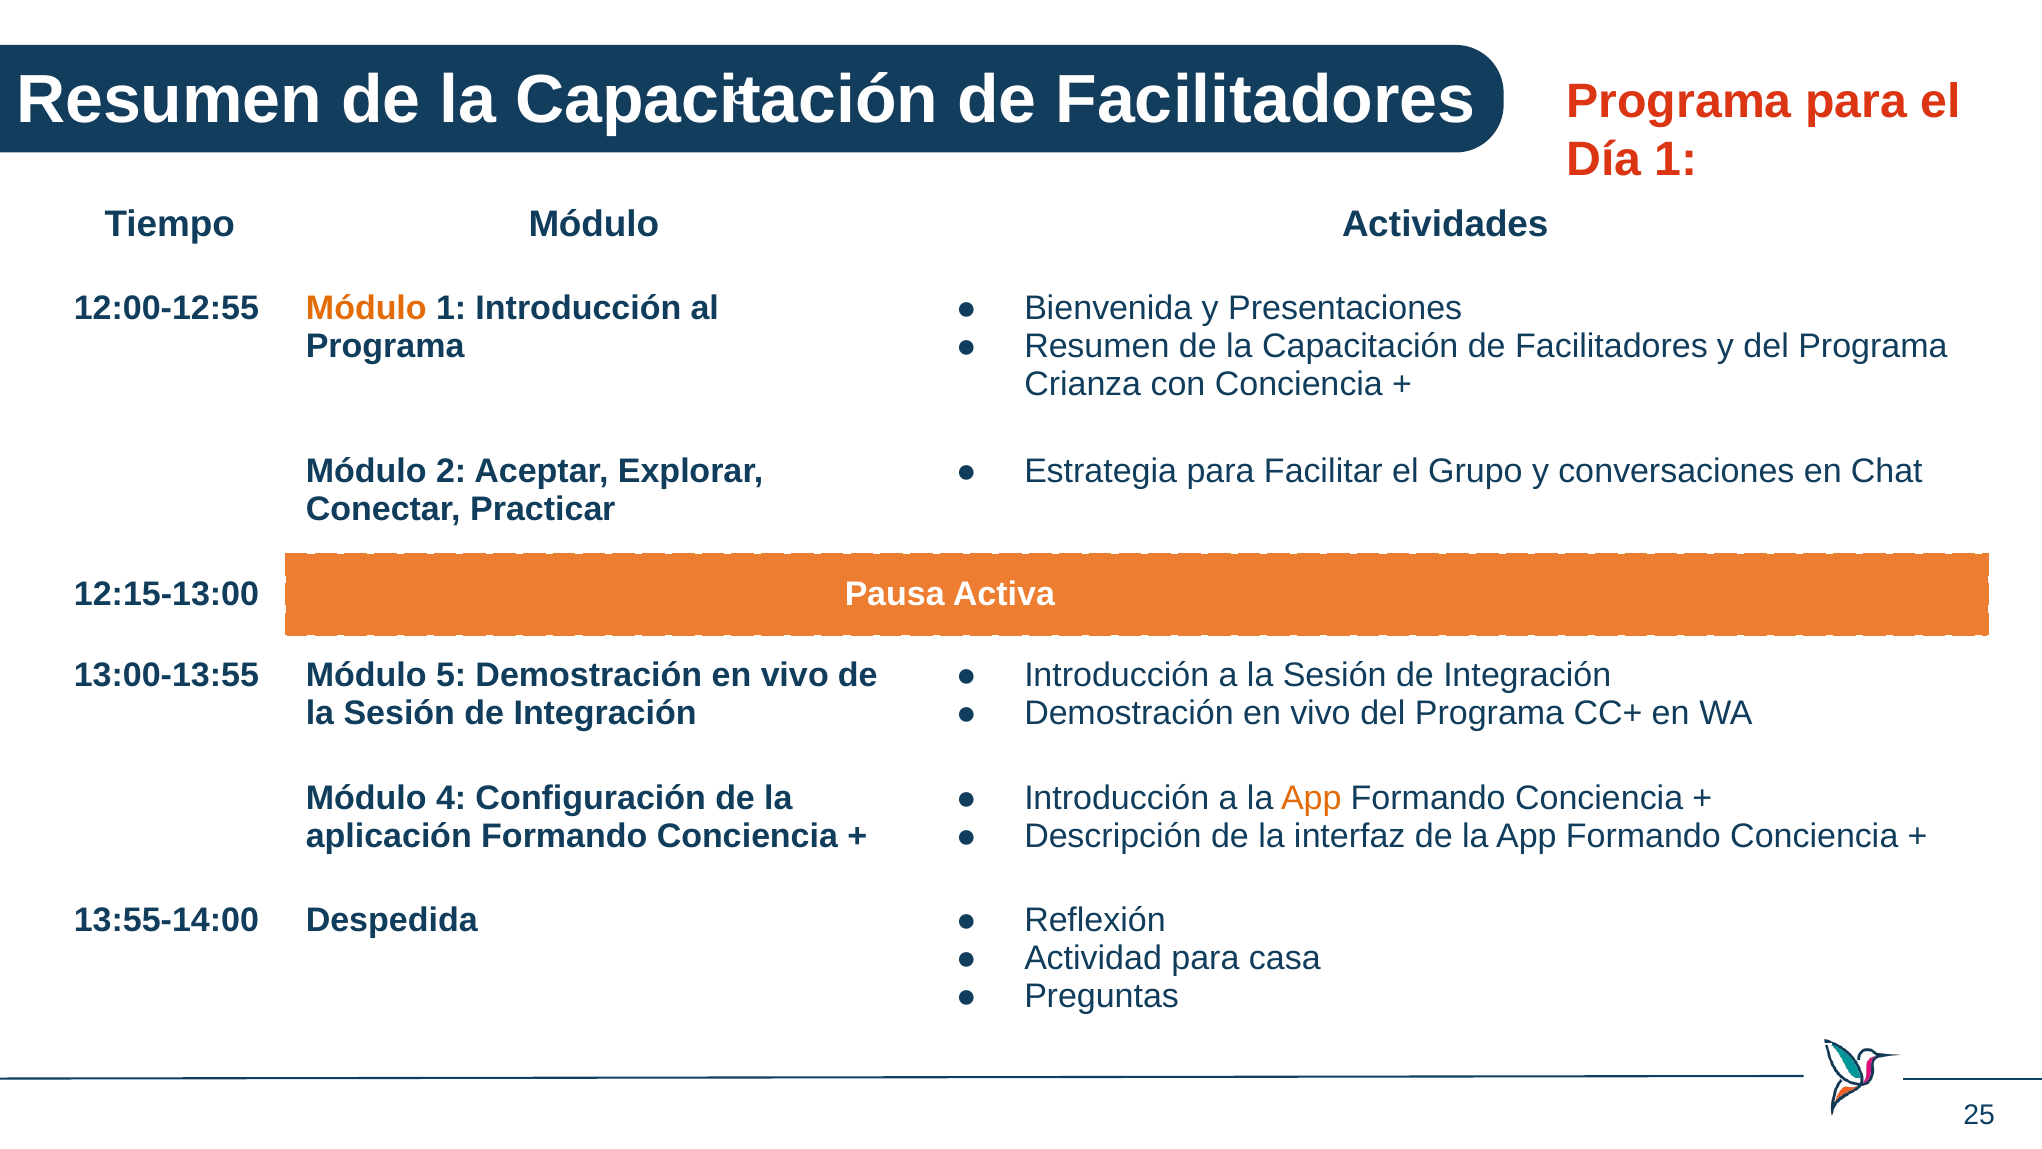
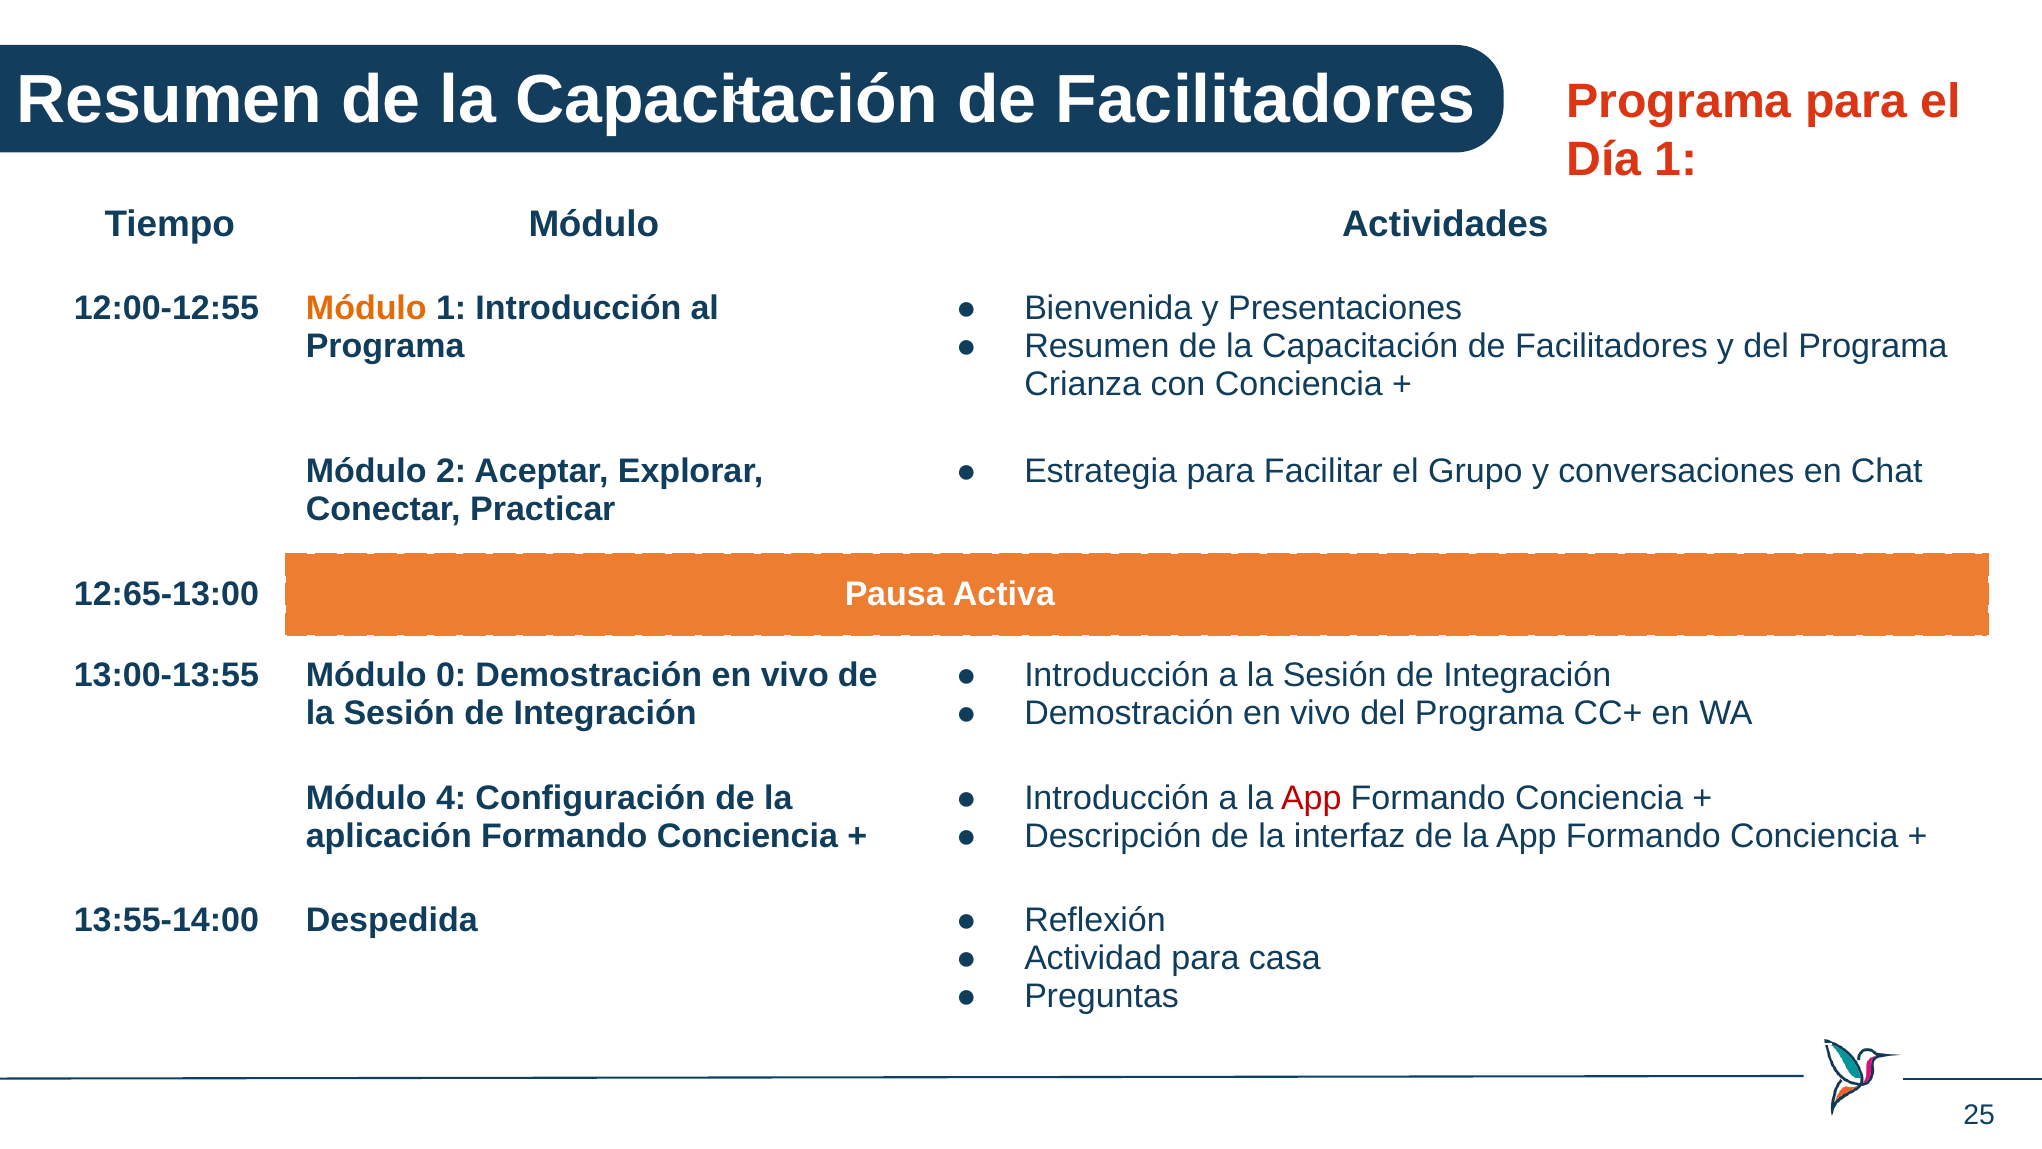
12:15-13:00: 12:15-13:00 -> 12:65-13:00
5: 5 -> 0
App at (1311, 798) colour: orange -> red
